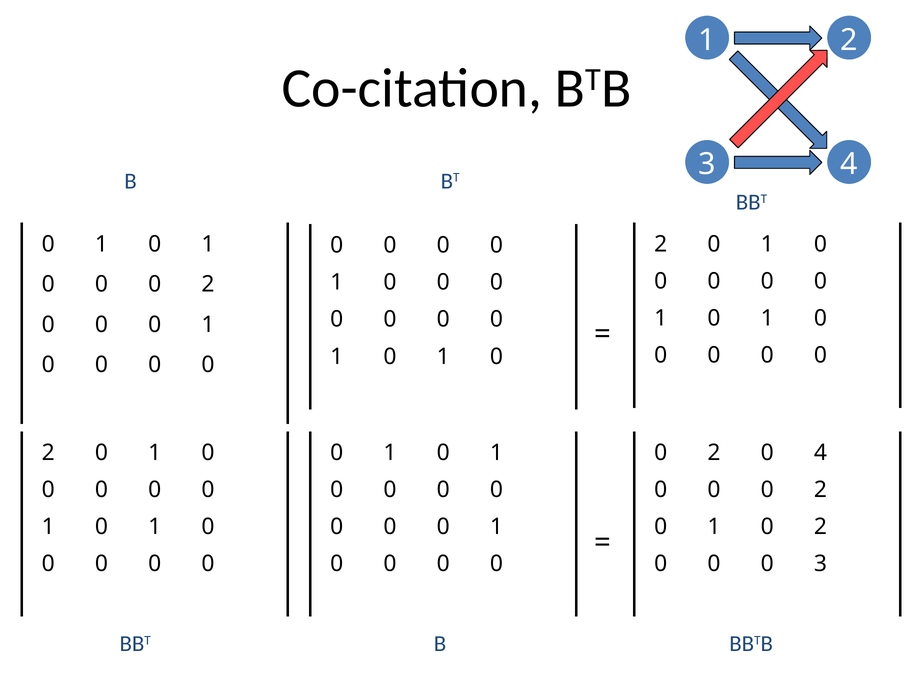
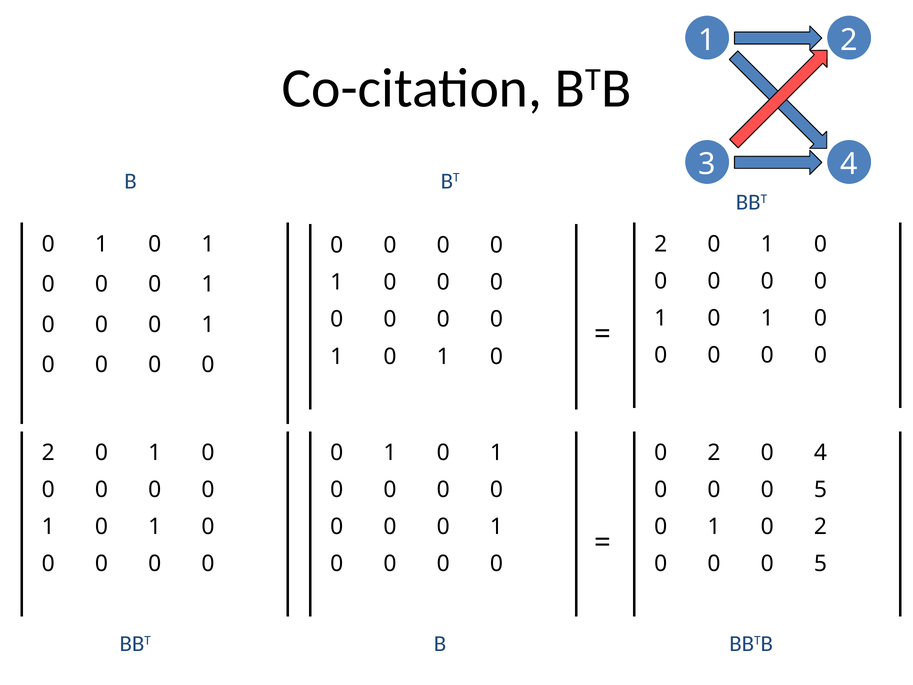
2 at (208, 284): 2 -> 1
2 at (820, 490): 2 -> 5
3 at (820, 564): 3 -> 5
